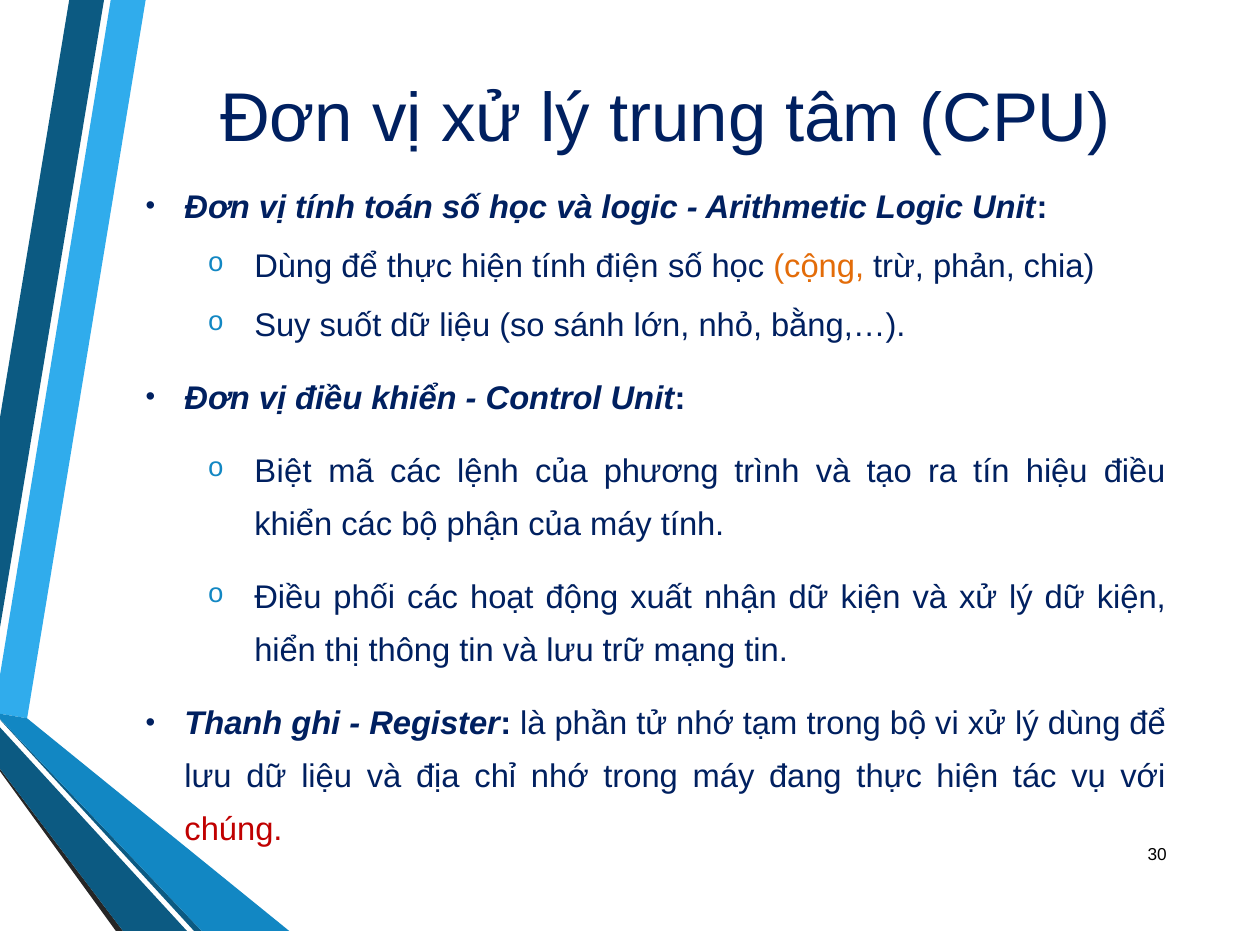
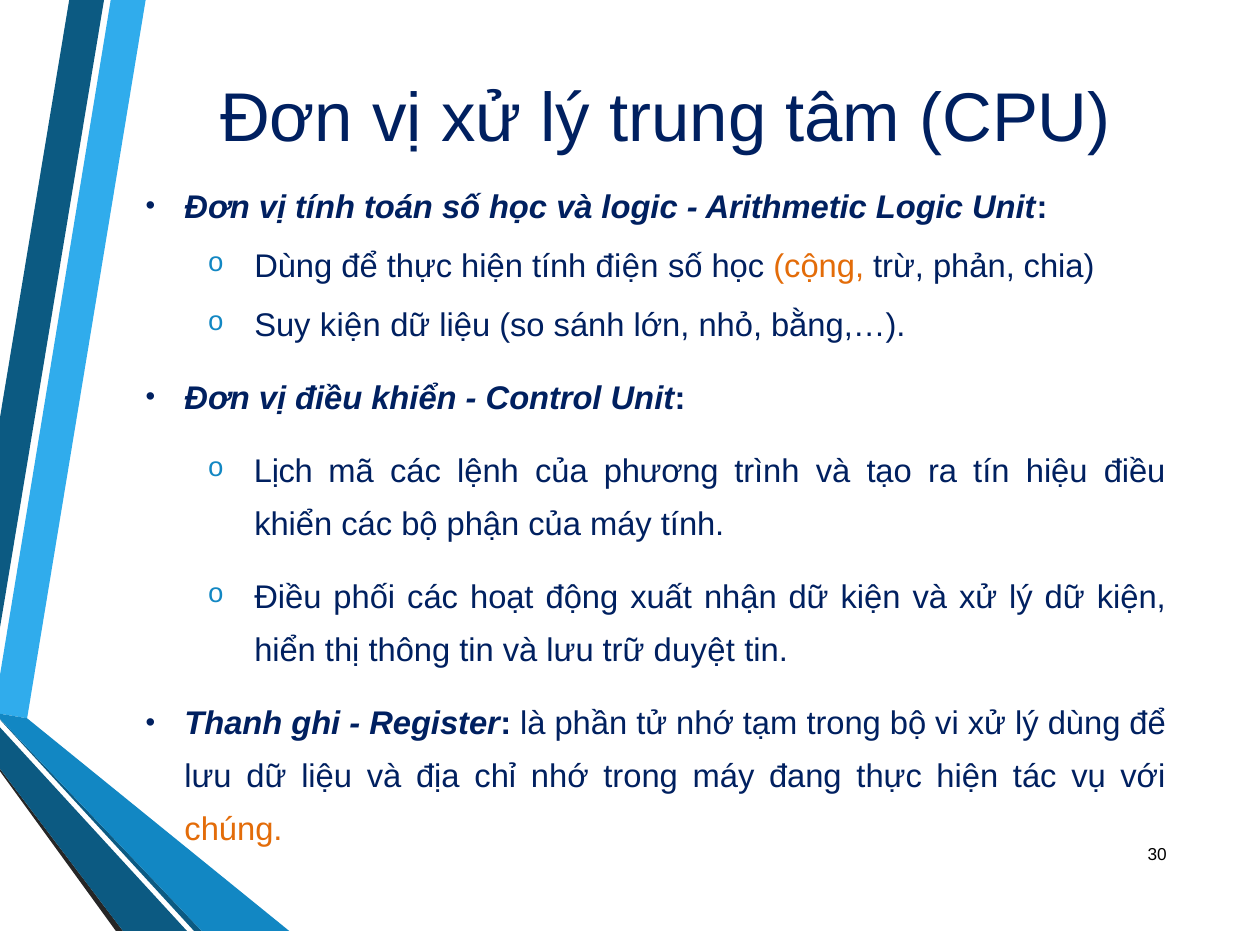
Suy suốt: suốt -> kiện
Biệt: Biệt -> Lịch
mạng: mạng -> duyệt
chúng colour: red -> orange
